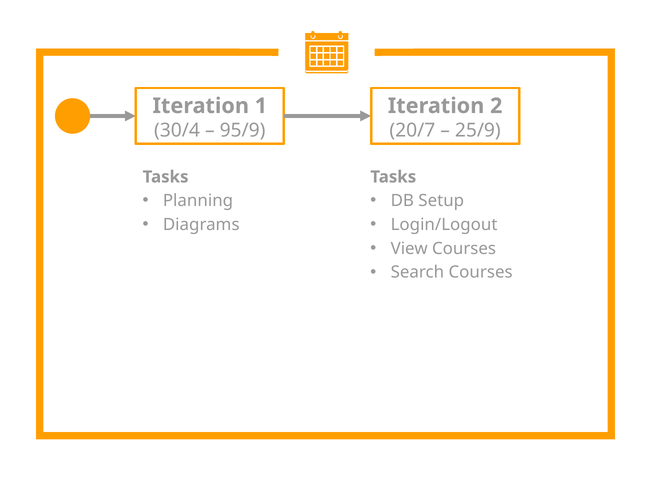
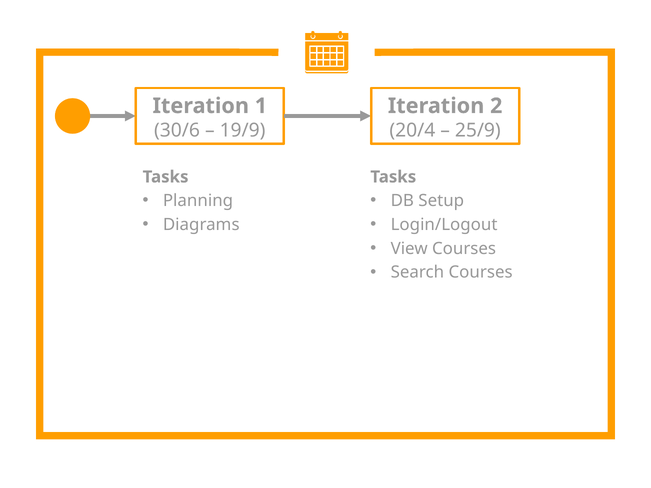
30/4: 30/4 -> 30/6
95/9: 95/9 -> 19/9
20/7: 20/7 -> 20/4
